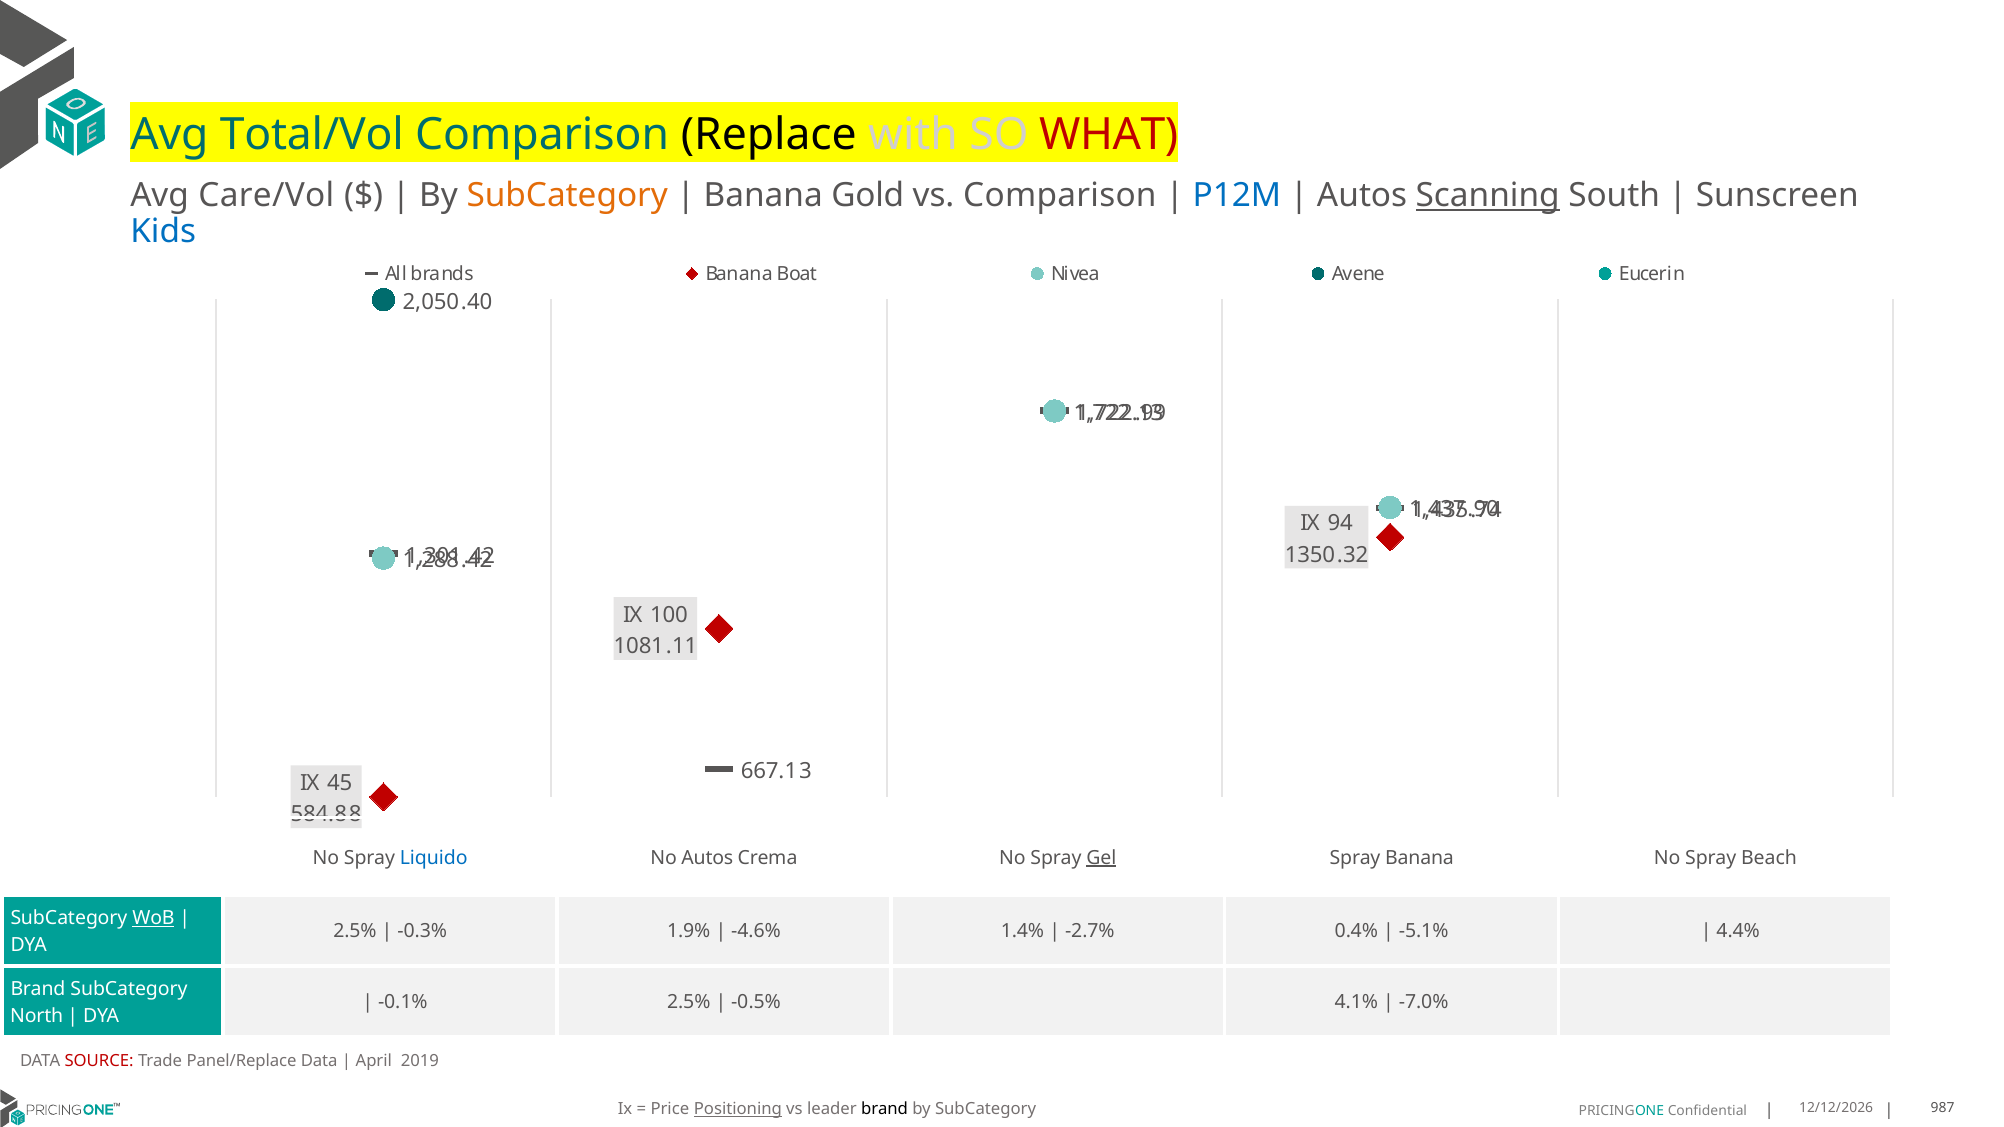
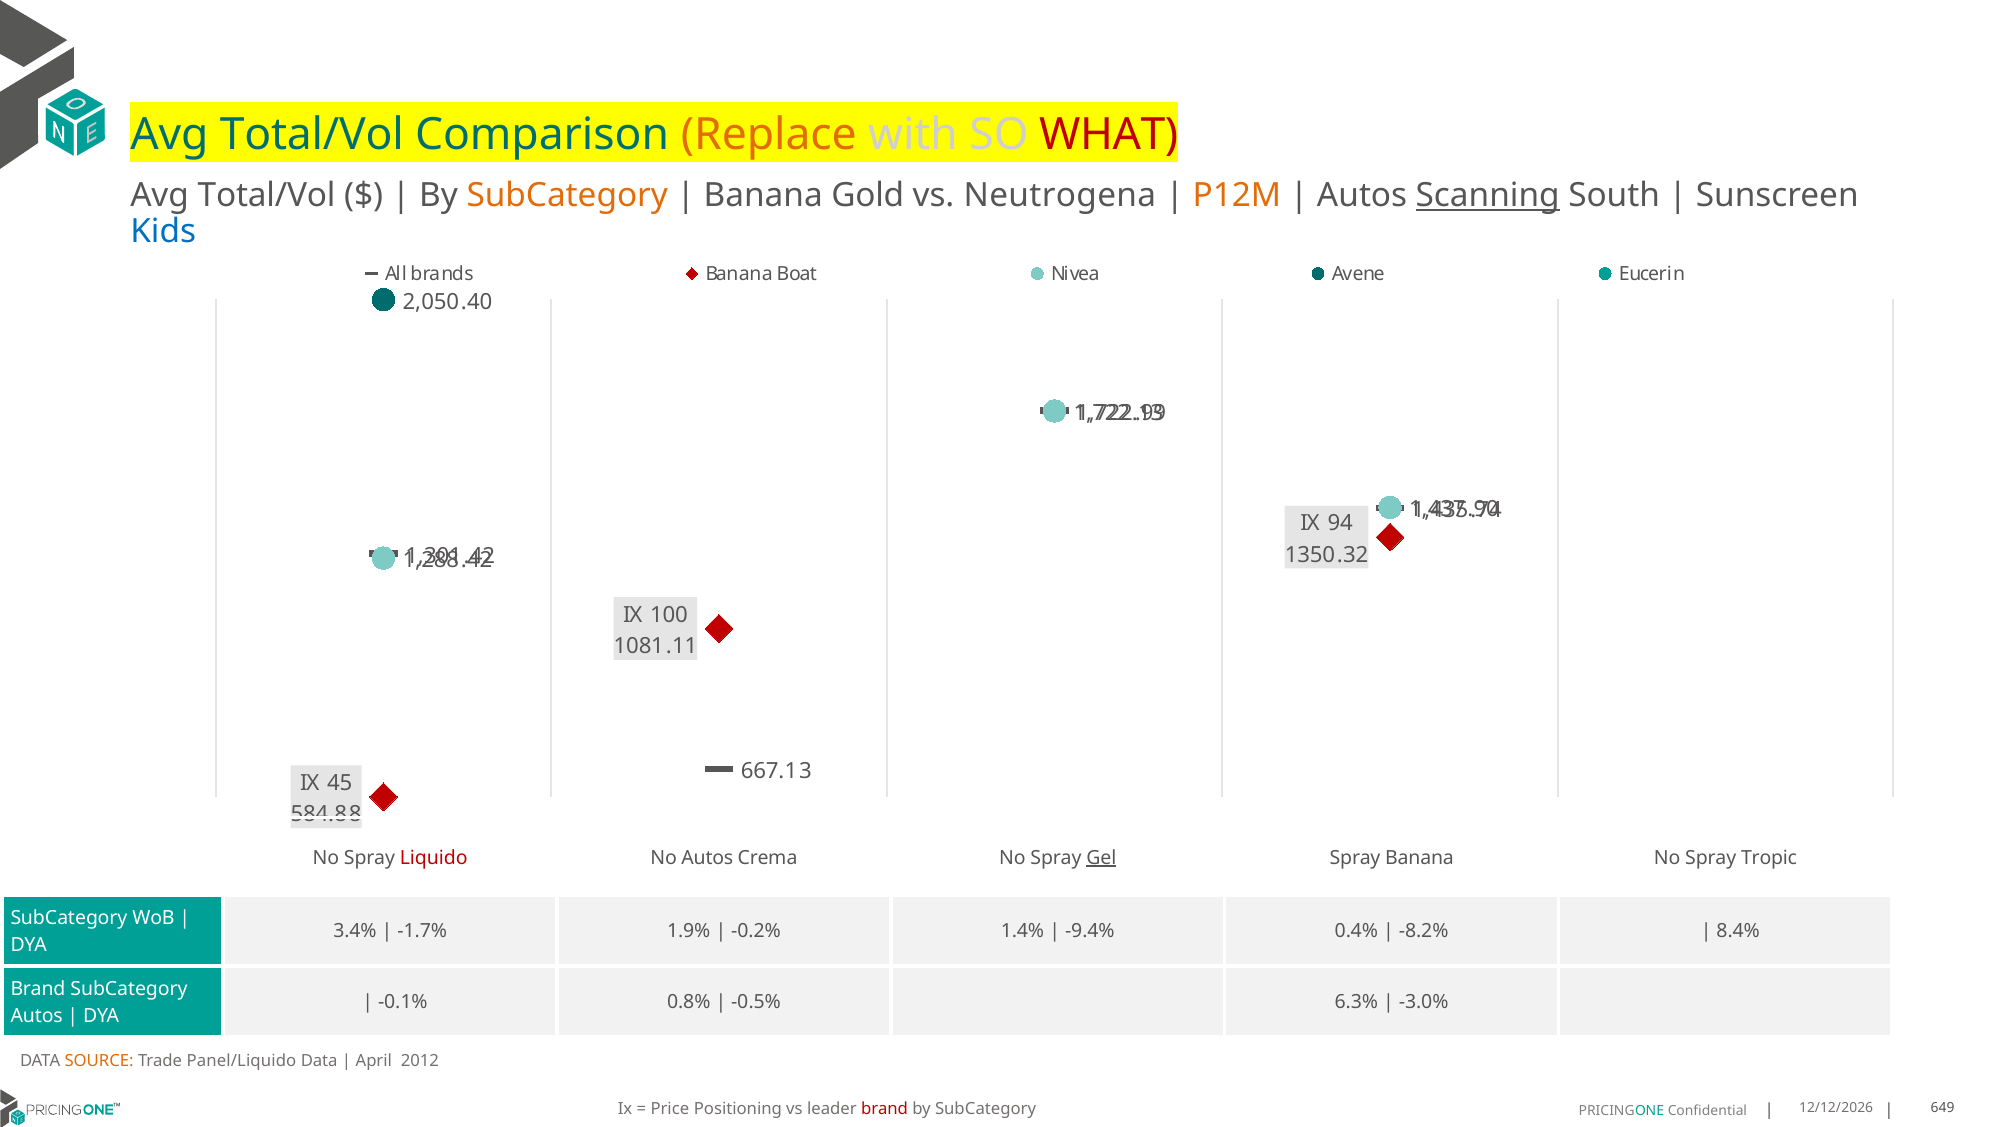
Replace colour: black -> orange
Care/Vol at (266, 195): Care/Vol -> Total/Vol
vs Comparison: Comparison -> Neutrogena
P12M colour: blue -> orange
Liquido colour: blue -> red
Beach: Beach -> Tropic
WoB underline: present -> none
2.5% at (355, 932): 2.5% -> 3.4%
-0.3%: -0.3% -> -1.7%
-4.6%: -4.6% -> -0.2%
-2.7%: -2.7% -> -9.4%
-5.1%: -5.1% -> -8.2%
4.4%: 4.4% -> 8.4%
-0.1% 2.5%: 2.5% -> 0.8%
4.1%: 4.1% -> 6.3%
-7.0%: -7.0% -> -3.0%
North at (37, 1016): North -> Autos
SOURCE colour: red -> orange
Panel/Replace: Panel/Replace -> Panel/Liquido
2019: 2019 -> 2012
Positioning underline: present -> none
brand at (885, 1110) colour: black -> red
987: 987 -> 649
